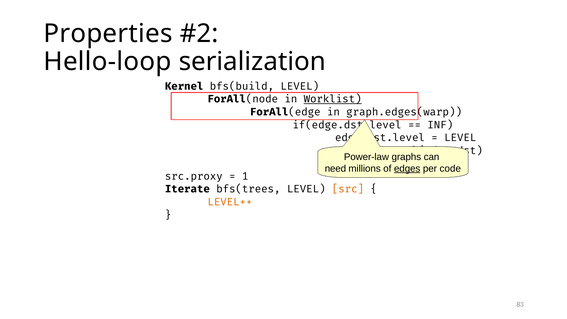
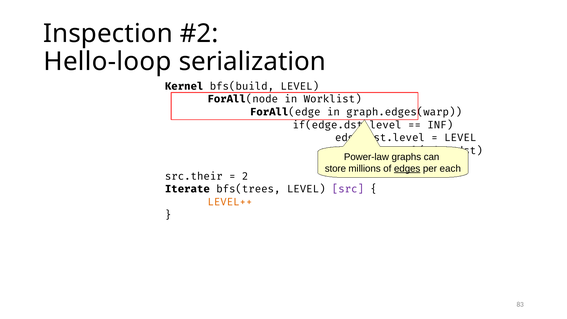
Properties: Properties -> Inspection
Worklist underline: present -> none
need: need -> store
code: code -> each
src.proxy: src.proxy -> src.their
1: 1 -> 2
src colour: orange -> purple
